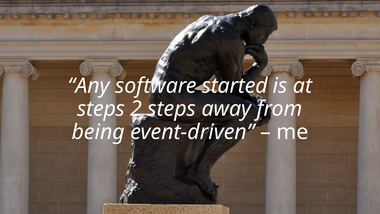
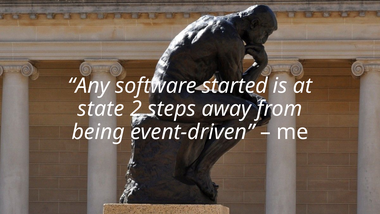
steps at (101, 109): steps -> state
